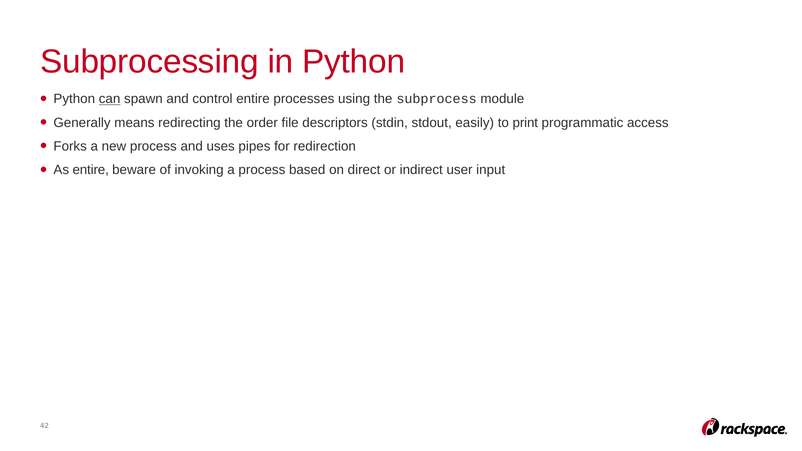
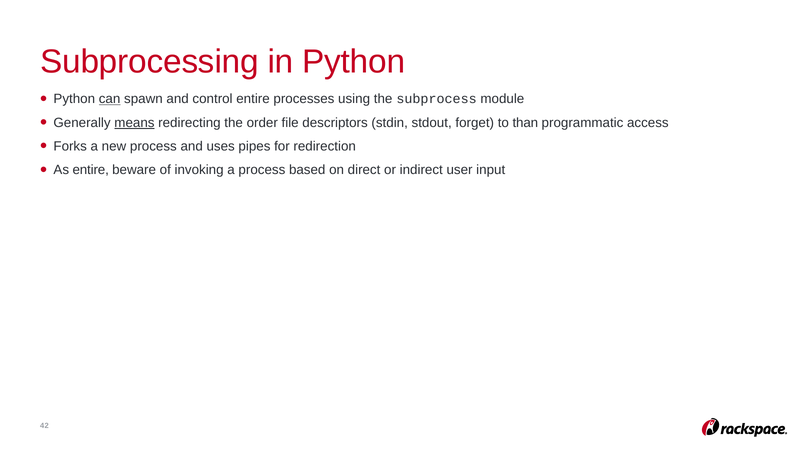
means underline: none -> present
easily: easily -> forget
print: print -> than
